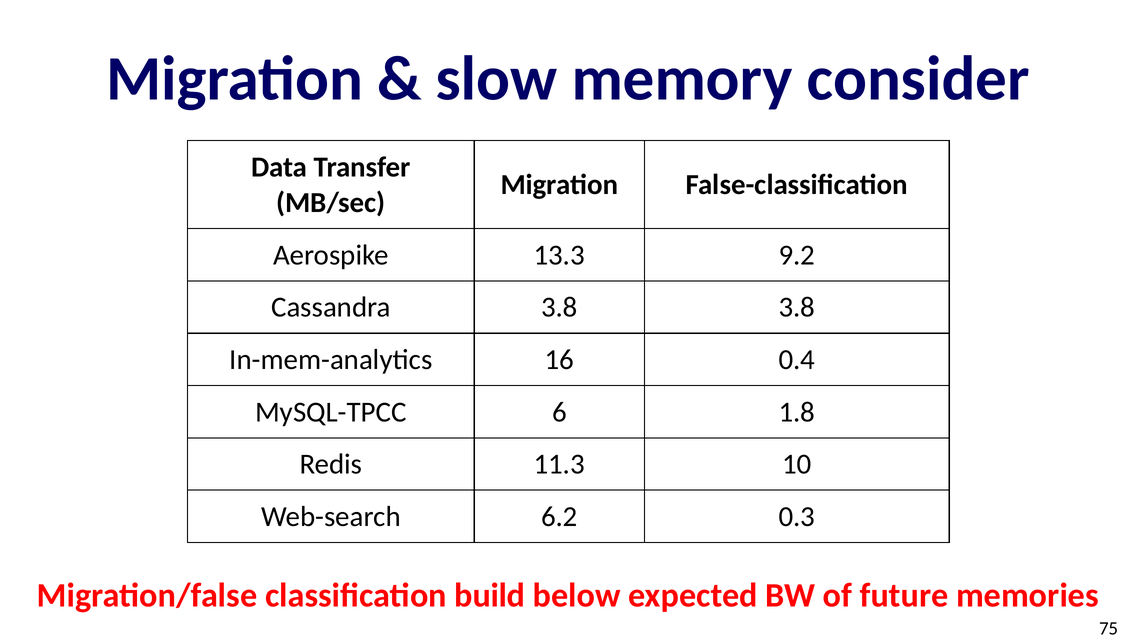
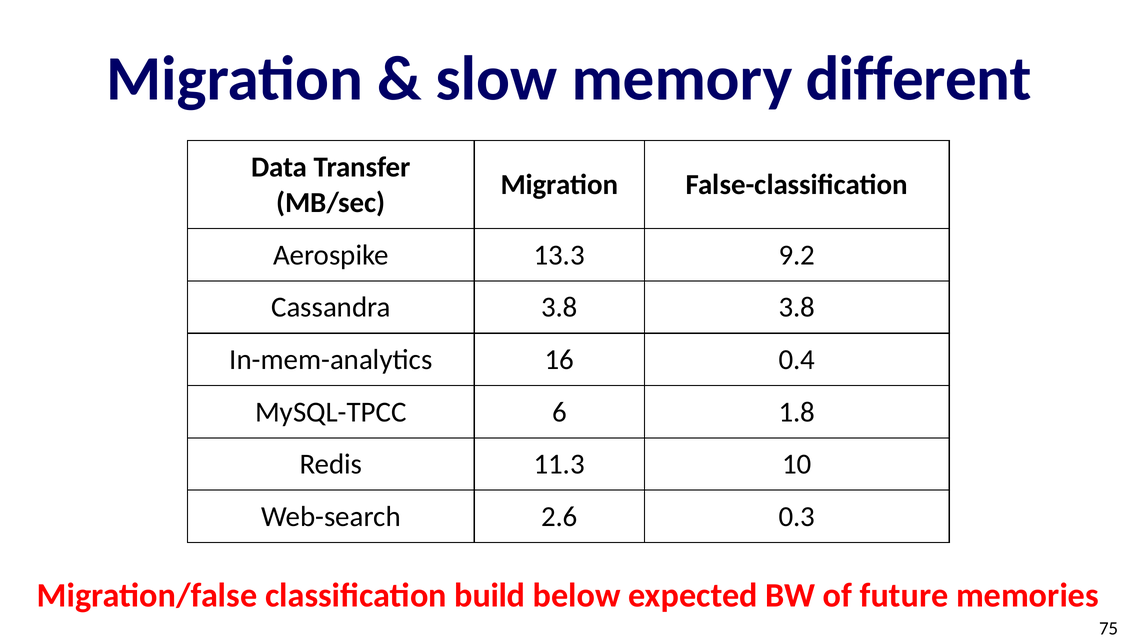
consider: consider -> different
6.2: 6.2 -> 2.6
